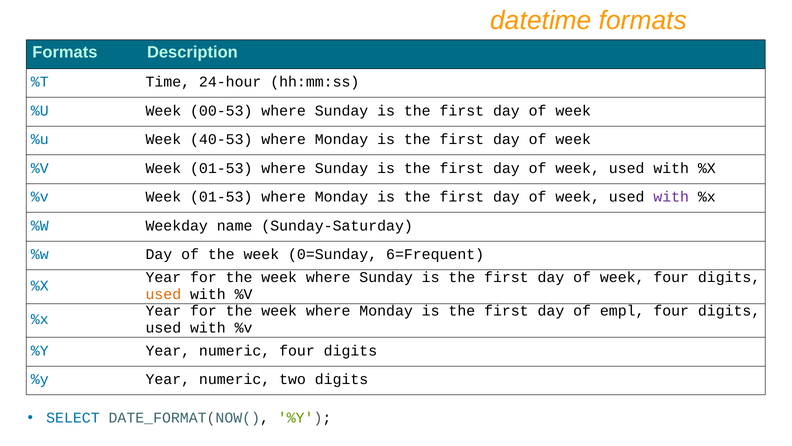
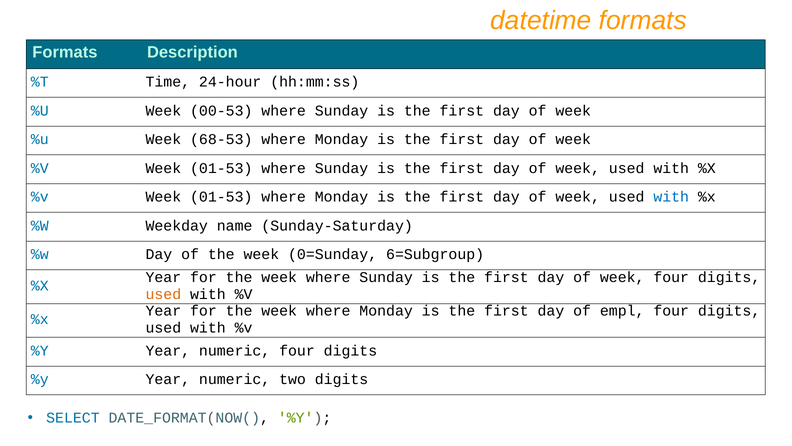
40-53: 40-53 -> 68-53
with at (671, 197) colour: purple -> blue
6=Frequent: 6=Frequent -> 6=Subgroup
